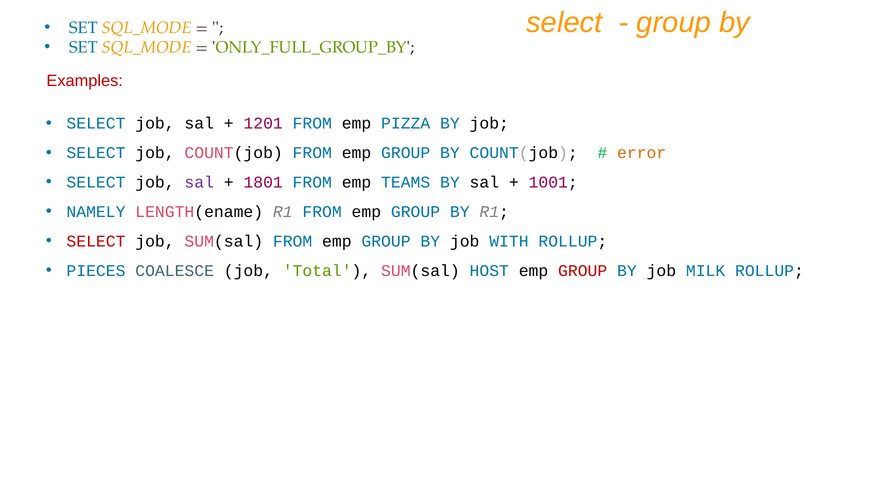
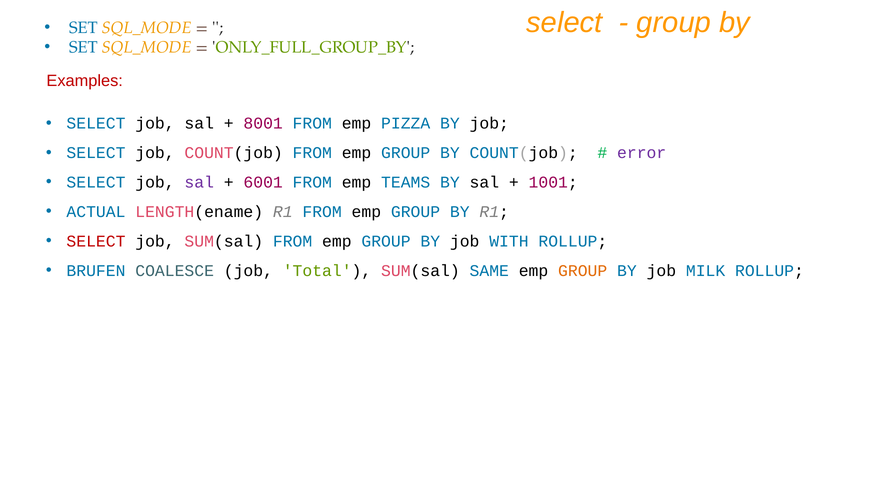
1201: 1201 -> 8001
error colour: orange -> purple
1801: 1801 -> 6001
NAMELY: NAMELY -> ACTUAL
PIECES: PIECES -> BRUFEN
HOST: HOST -> SAME
GROUP at (583, 271) colour: red -> orange
